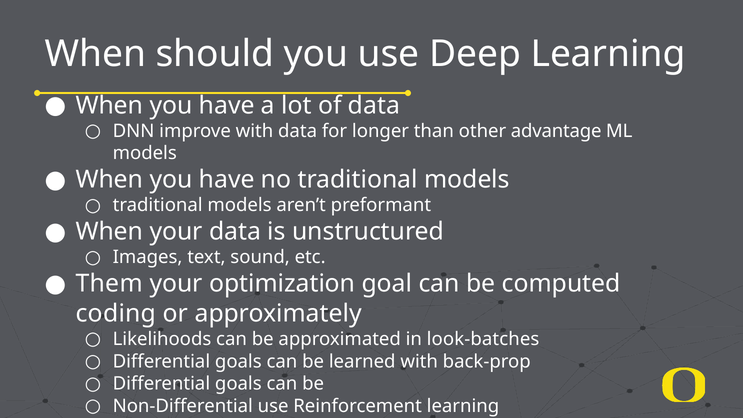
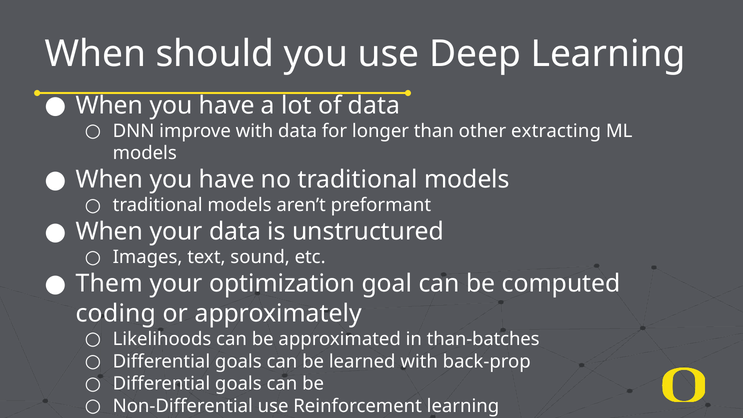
advantage: advantage -> extracting
look-batches: look-batches -> than-batches
